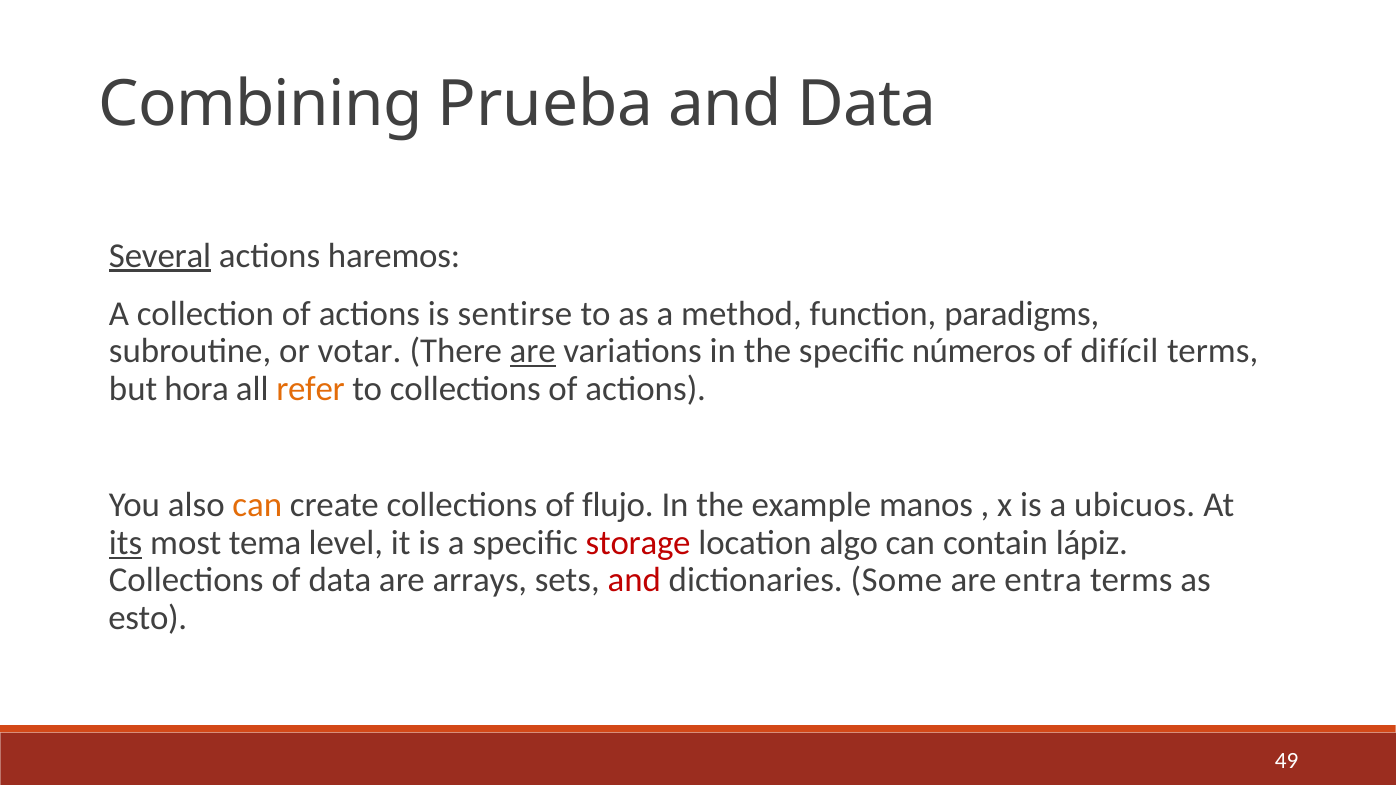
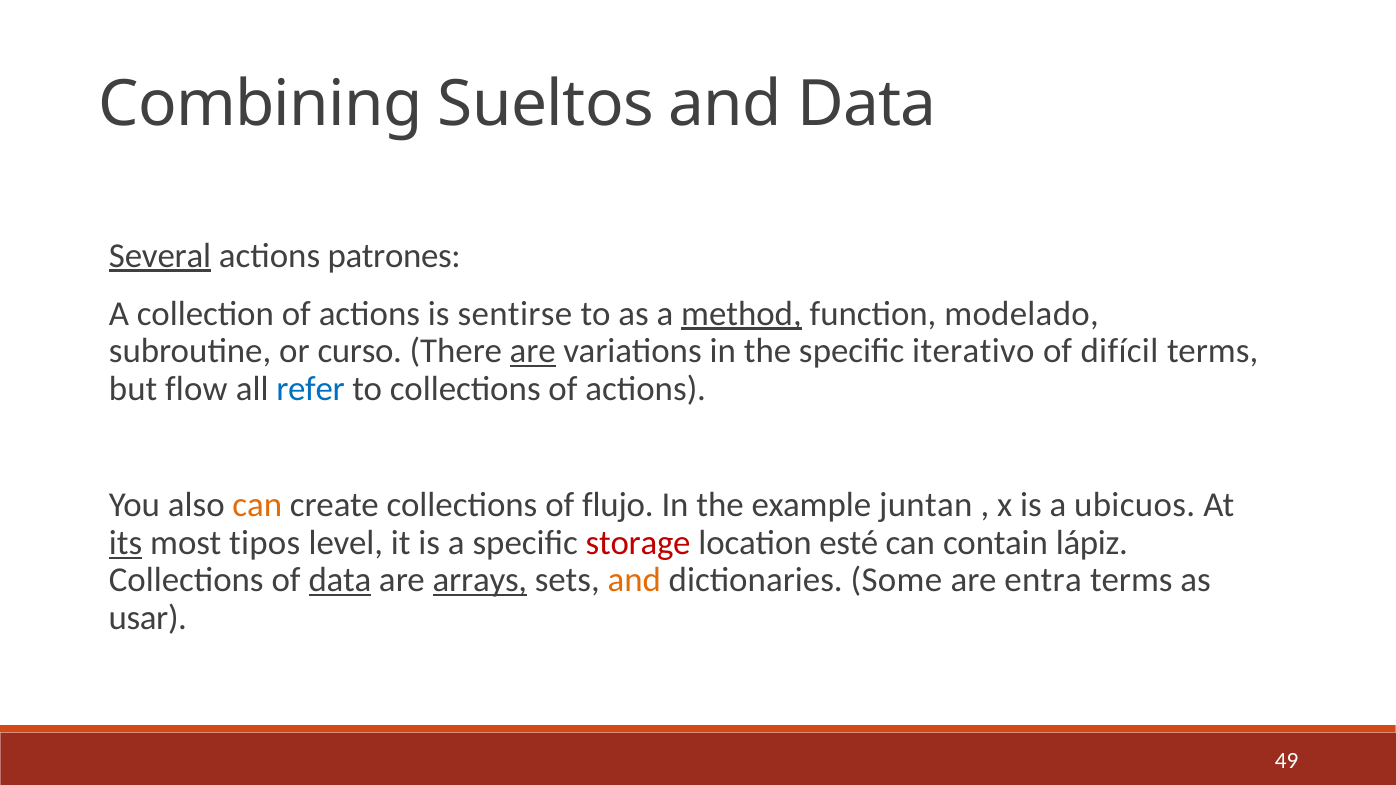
Prueba: Prueba -> Sueltos
haremos: haremos -> patrones
method underline: none -> present
paradigms: paradigms -> modelado
votar: votar -> curso
números: números -> iterativo
hora: hora -> flow
refer colour: orange -> blue
manos: manos -> juntan
tema: tema -> tipos
algo: algo -> esté
data at (340, 580) underline: none -> present
arrays underline: none -> present
and at (634, 580) colour: red -> orange
esto: esto -> usar
